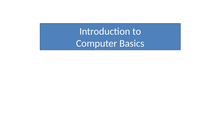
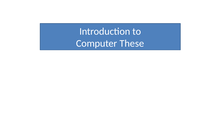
Basics: Basics -> These
